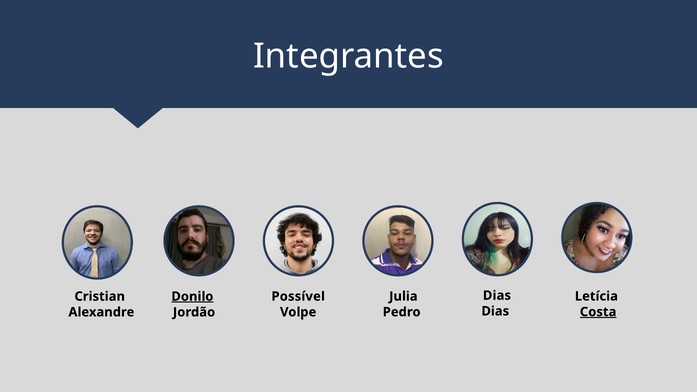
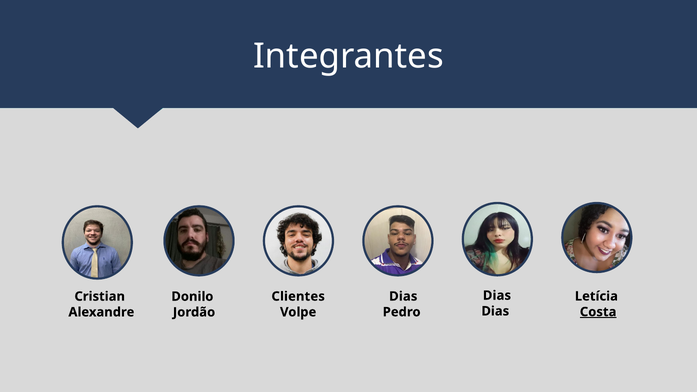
Julia at (403, 296): Julia -> Dias
Possível: Possível -> Clientes
Donilo underline: present -> none
